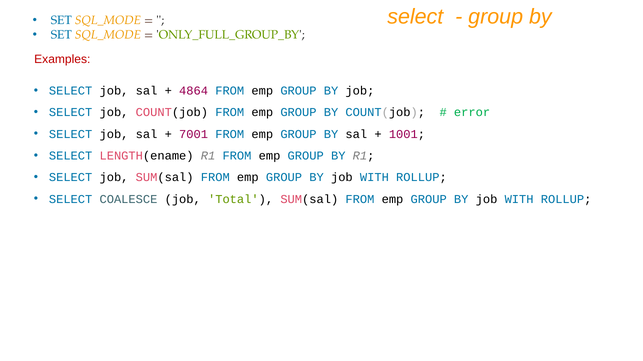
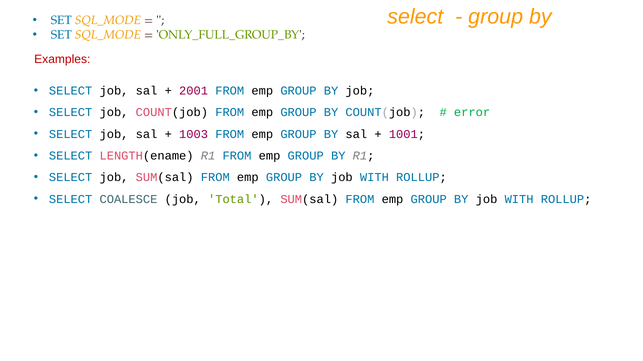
4864: 4864 -> 2001
7001: 7001 -> 1003
